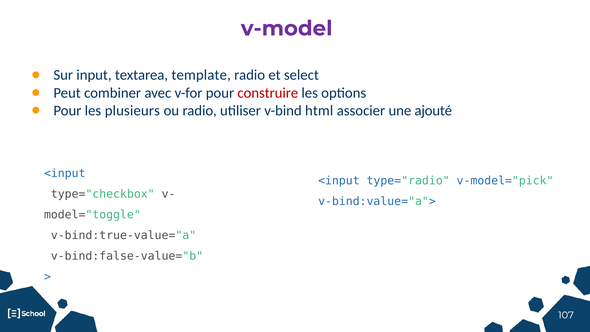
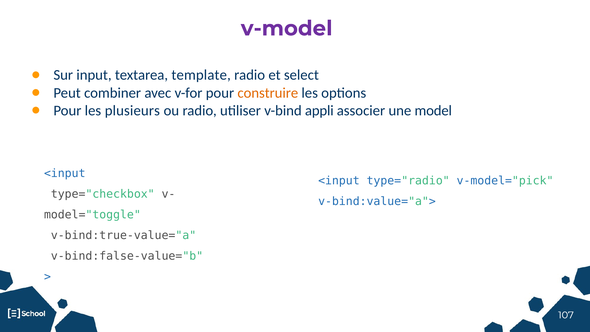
construire colour: red -> orange
html: html -> appli
ajouté: ajouté -> model
